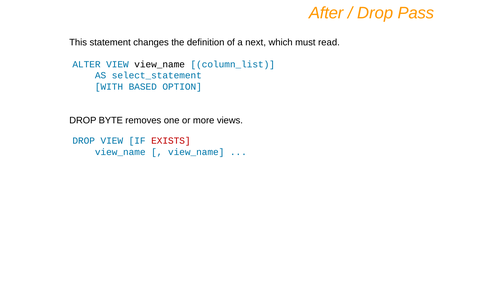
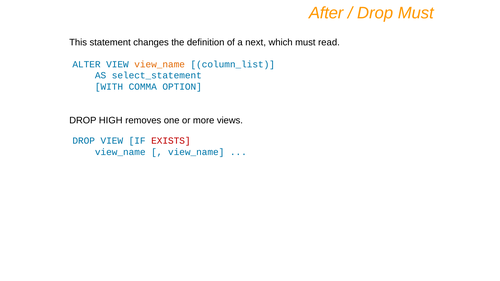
Drop Pass: Pass -> Must
view_name at (160, 64) colour: black -> orange
BASED: BASED -> COMMA
BYTE: BYTE -> HIGH
